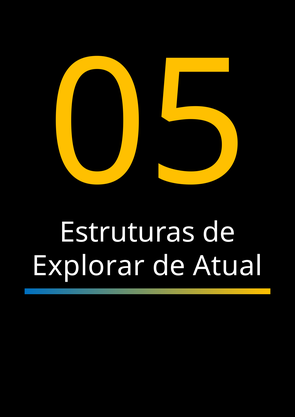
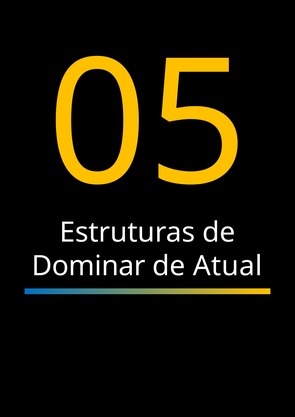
Explorar: Explorar -> Dominar
